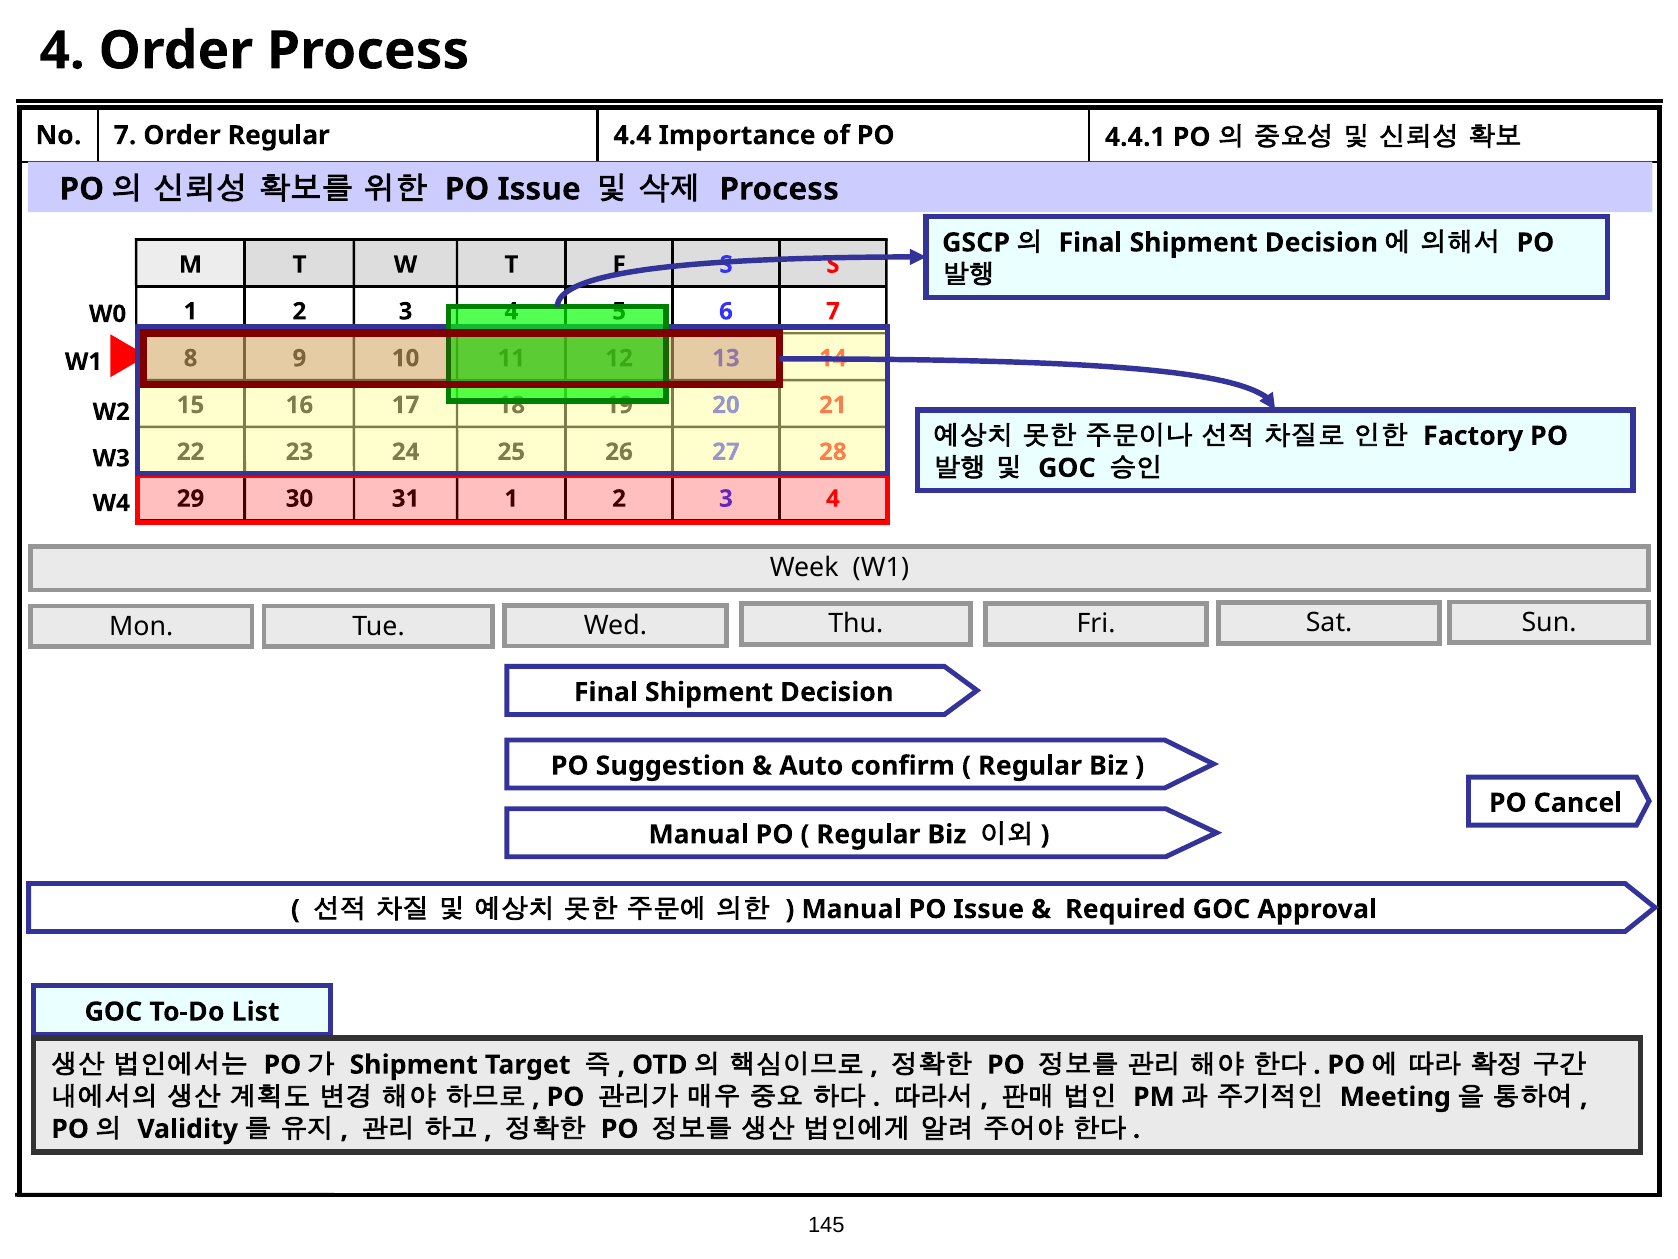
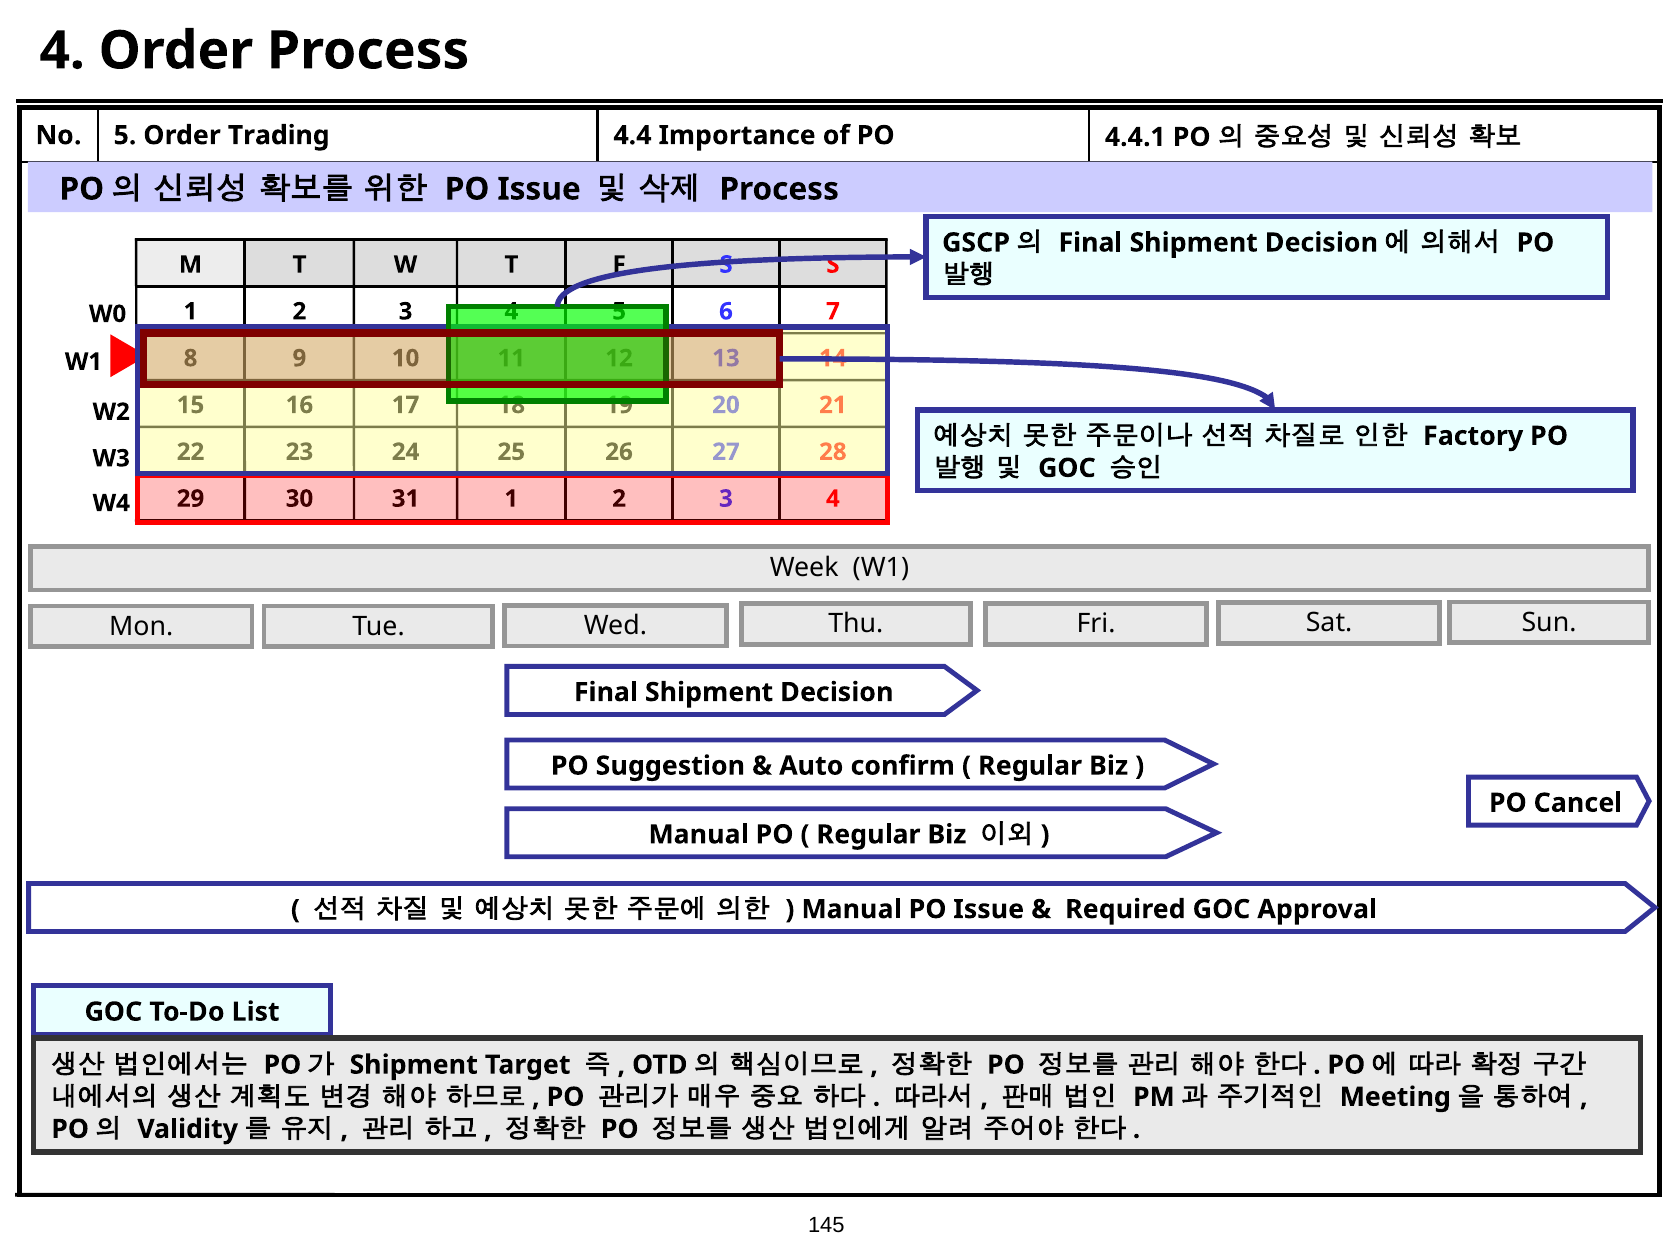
No 7: 7 -> 5
Order Regular: Regular -> Trading
